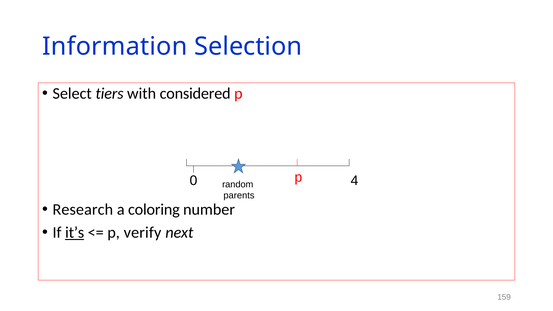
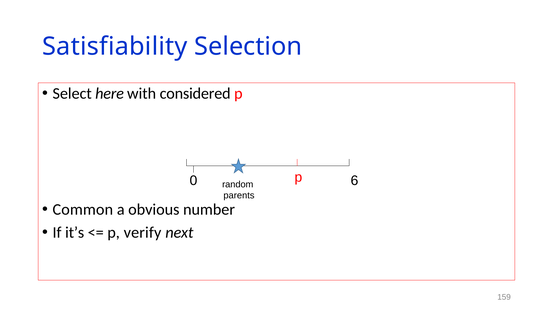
Information: Information -> Satisfiability
tiers: tiers -> here
4: 4 -> 6
Research: Research -> Common
coloring: coloring -> obvious
it’s underline: present -> none
